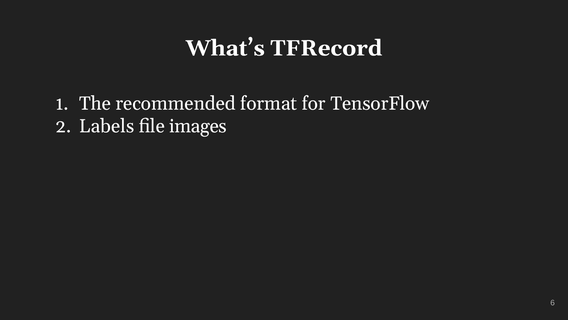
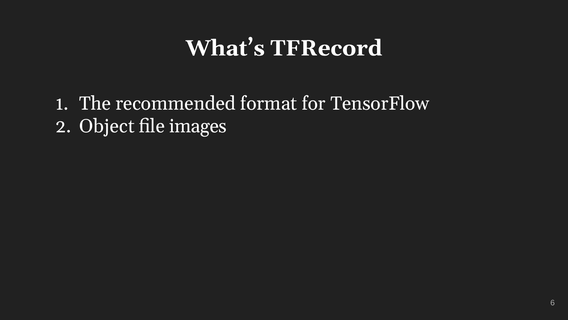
Labels: Labels -> Object
